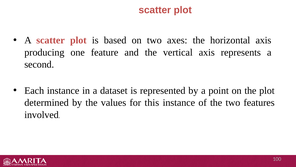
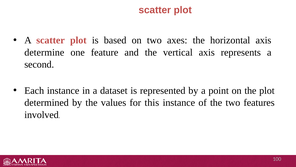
producing: producing -> determine
